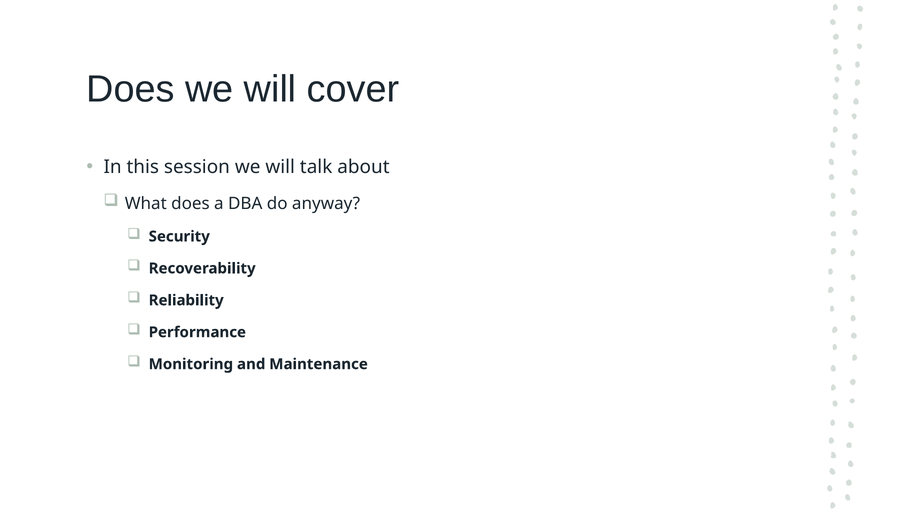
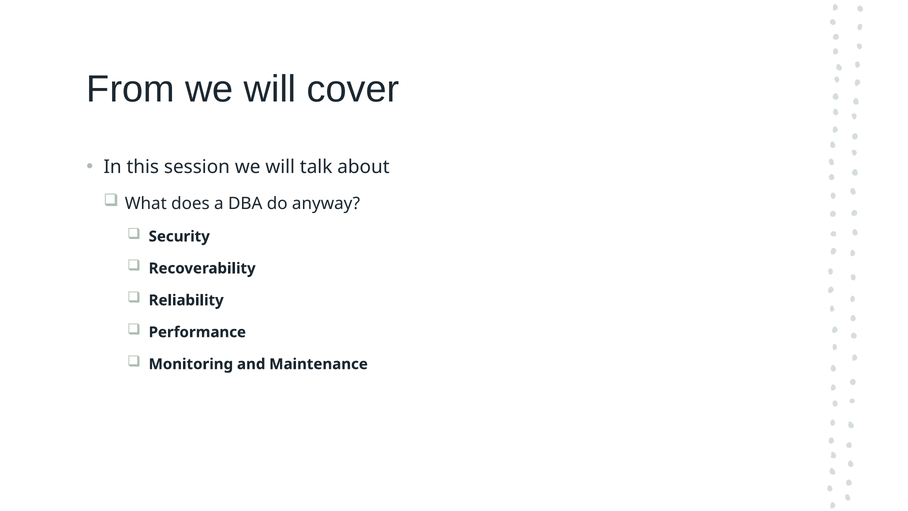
Does at (131, 89): Does -> From
